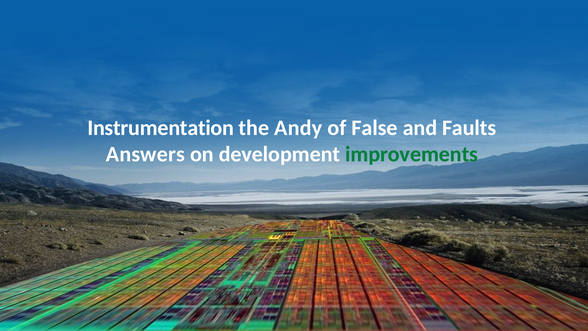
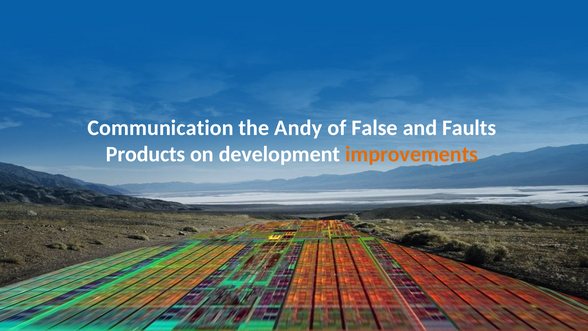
Instrumentation: Instrumentation -> Communication
Answers: Answers -> Products
improvements colour: green -> orange
